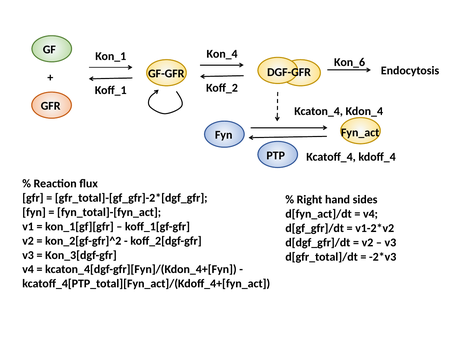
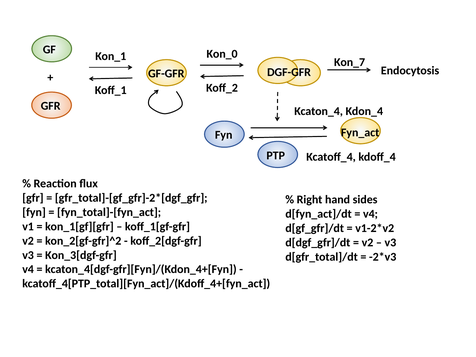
Kon_4: Kon_4 -> Kon_0
Kon_6: Kon_6 -> Kon_7
